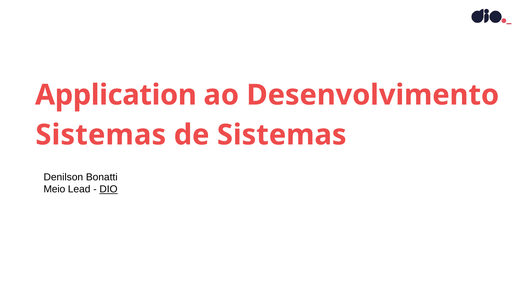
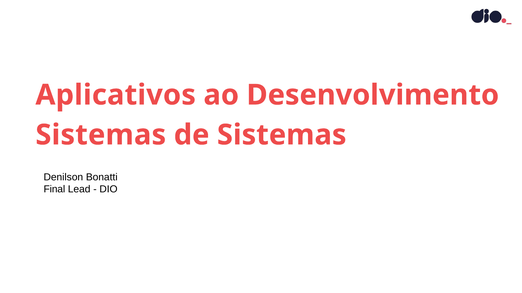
Application: Application -> Aplicativos
Meio: Meio -> Final
DIO underline: present -> none
